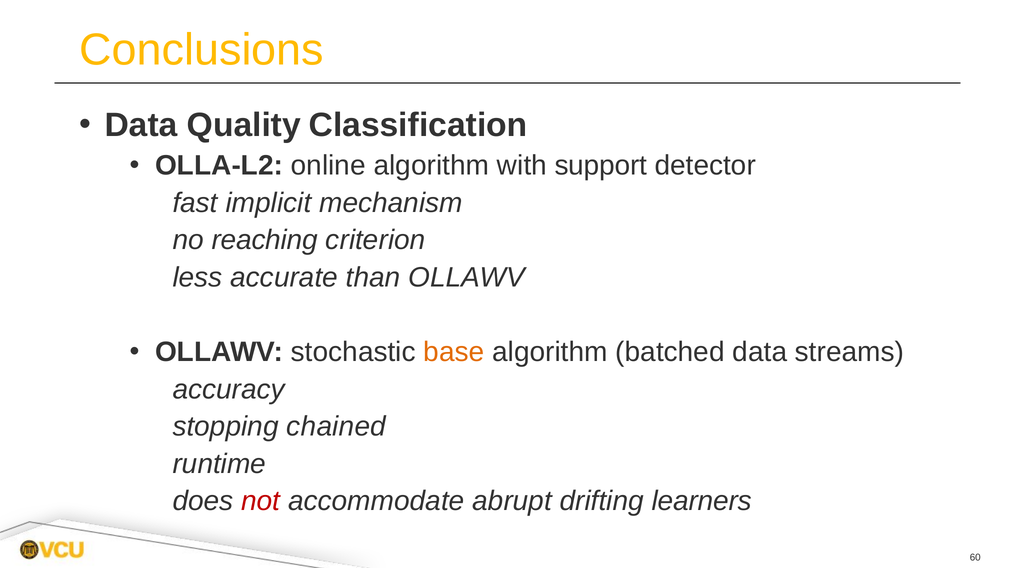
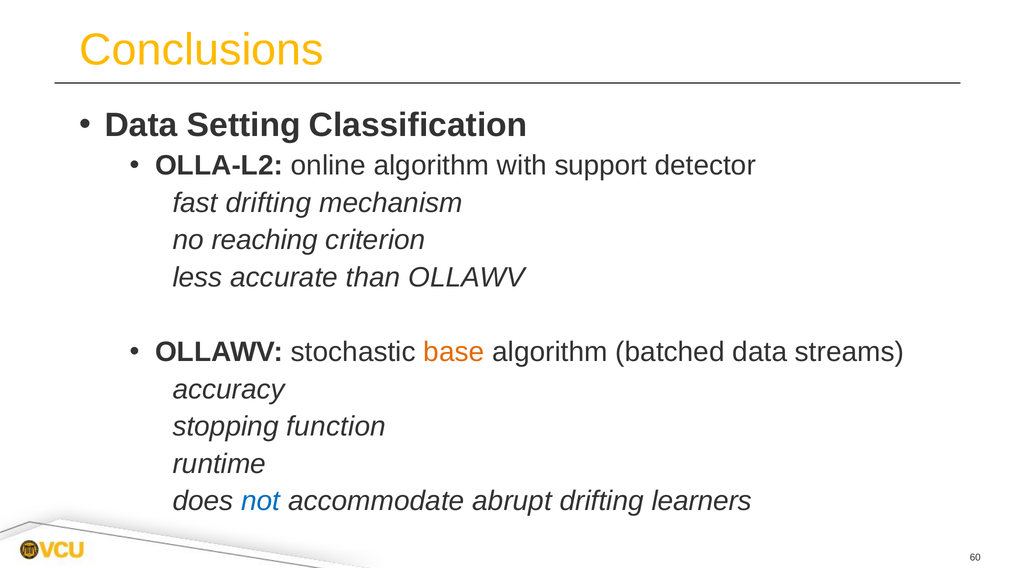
Quality: Quality -> Setting
fast implicit: implicit -> drifting
chained: chained -> function
not colour: red -> blue
